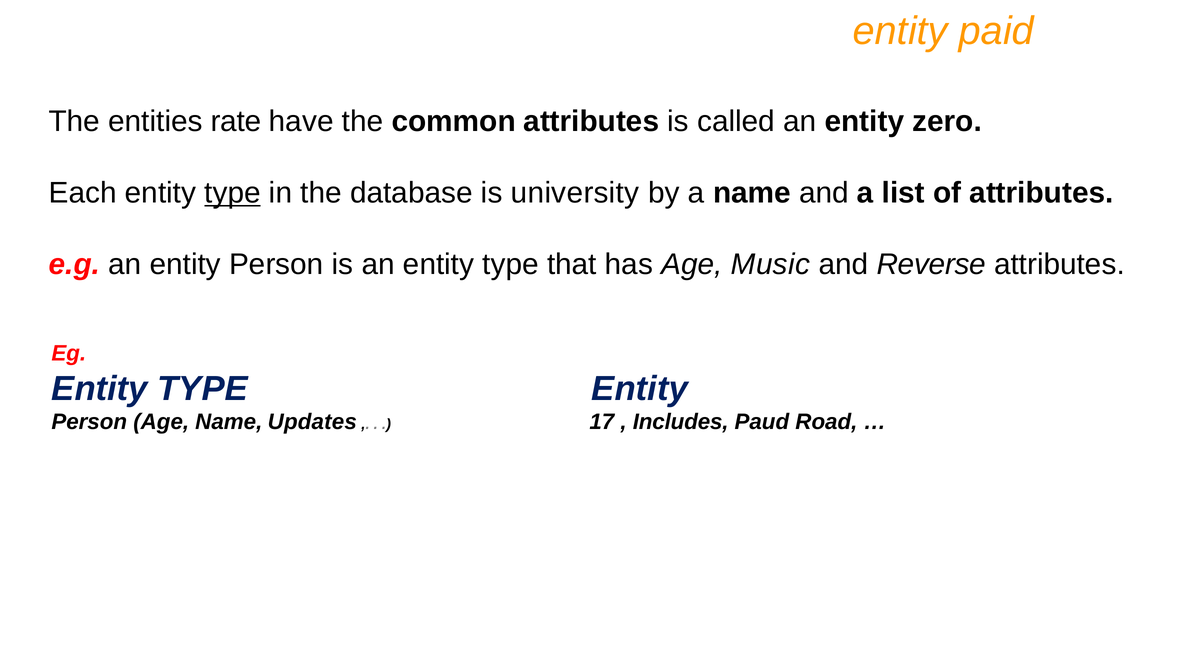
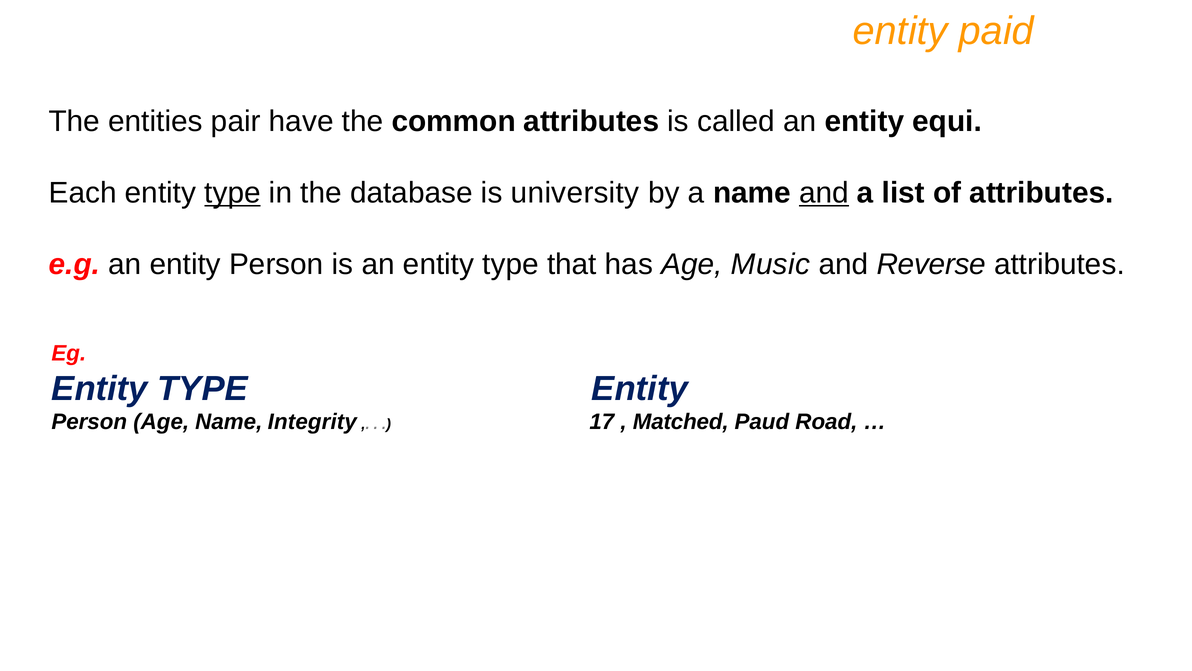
rate: rate -> pair
zero: zero -> equi
and at (824, 193) underline: none -> present
Updates: Updates -> Integrity
Includes: Includes -> Matched
